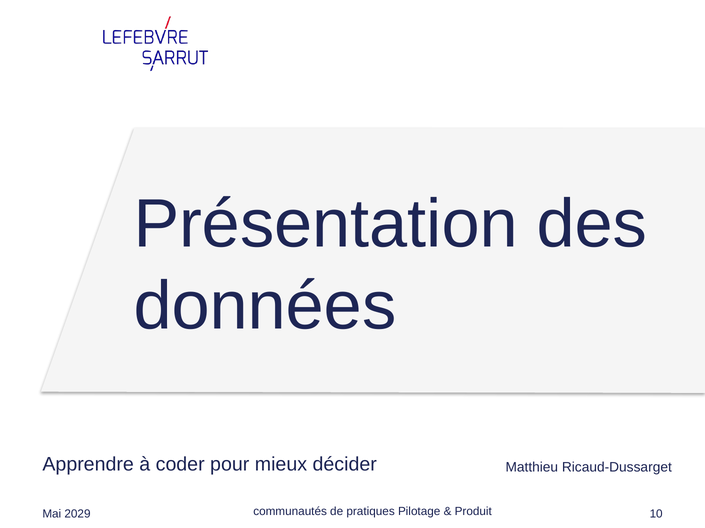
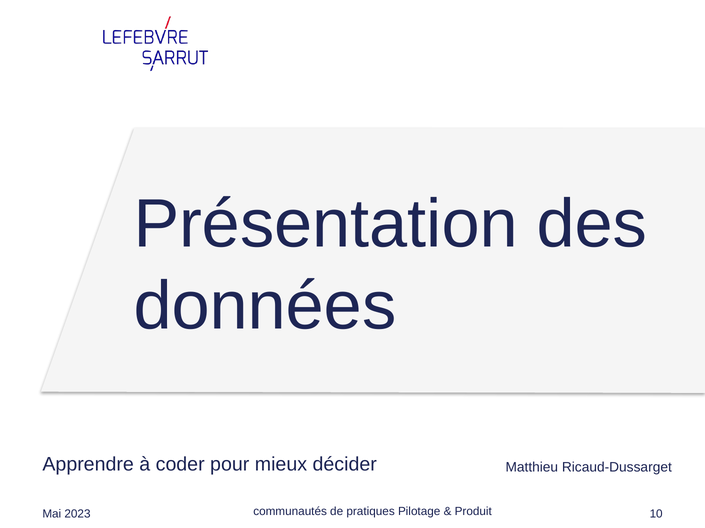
2029: 2029 -> 2023
